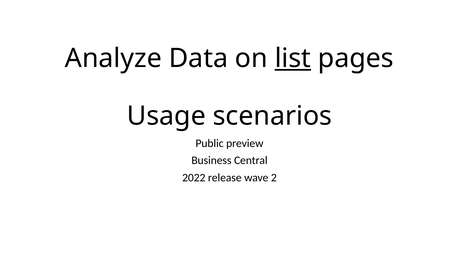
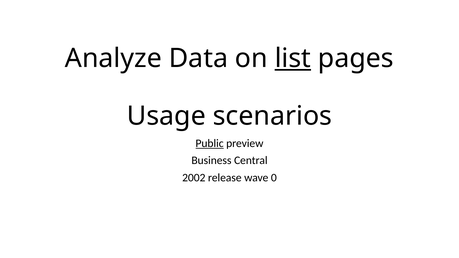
Public underline: none -> present
2022: 2022 -> 2002
2: 2 -> 0
